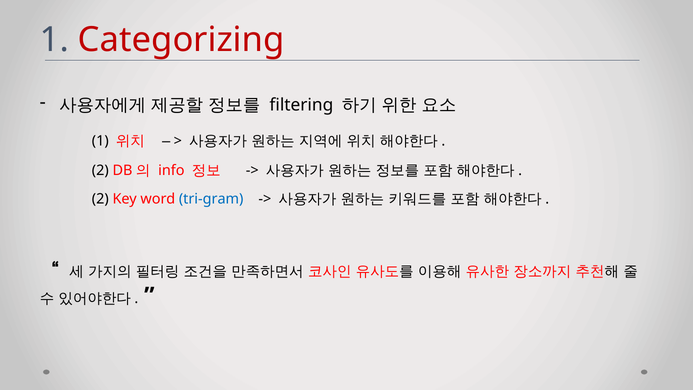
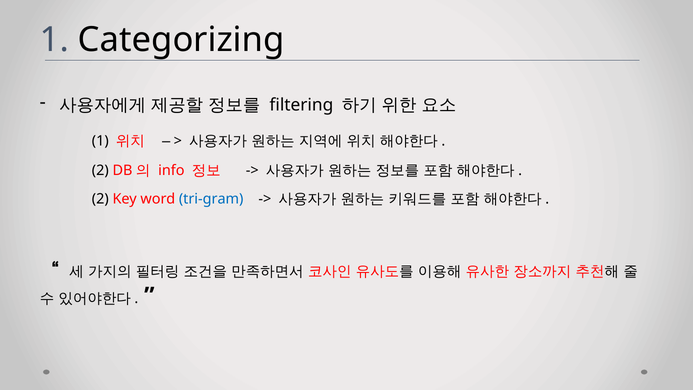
Categorizing colour: red -> black
